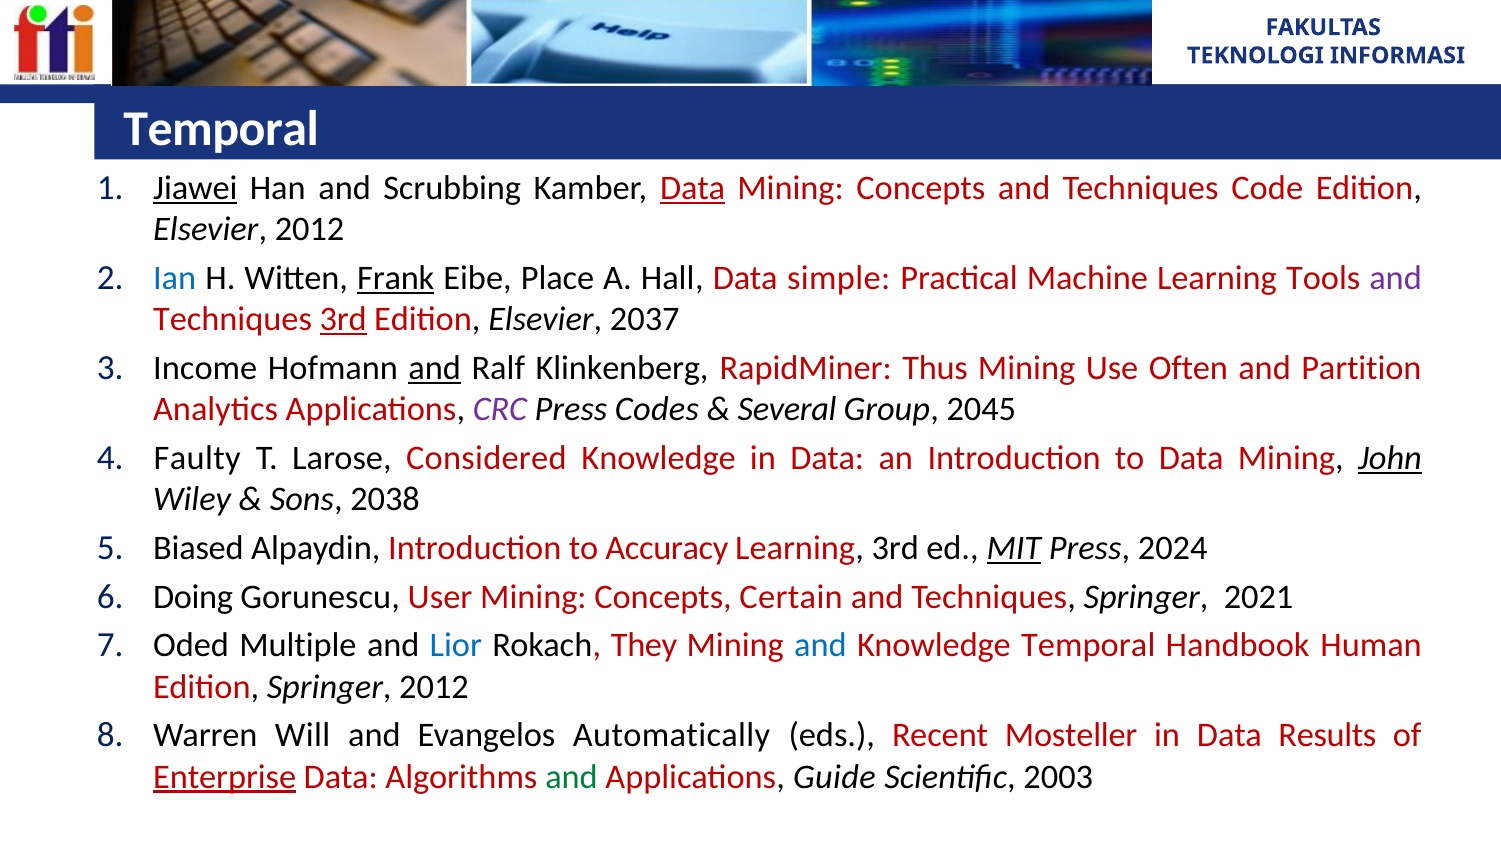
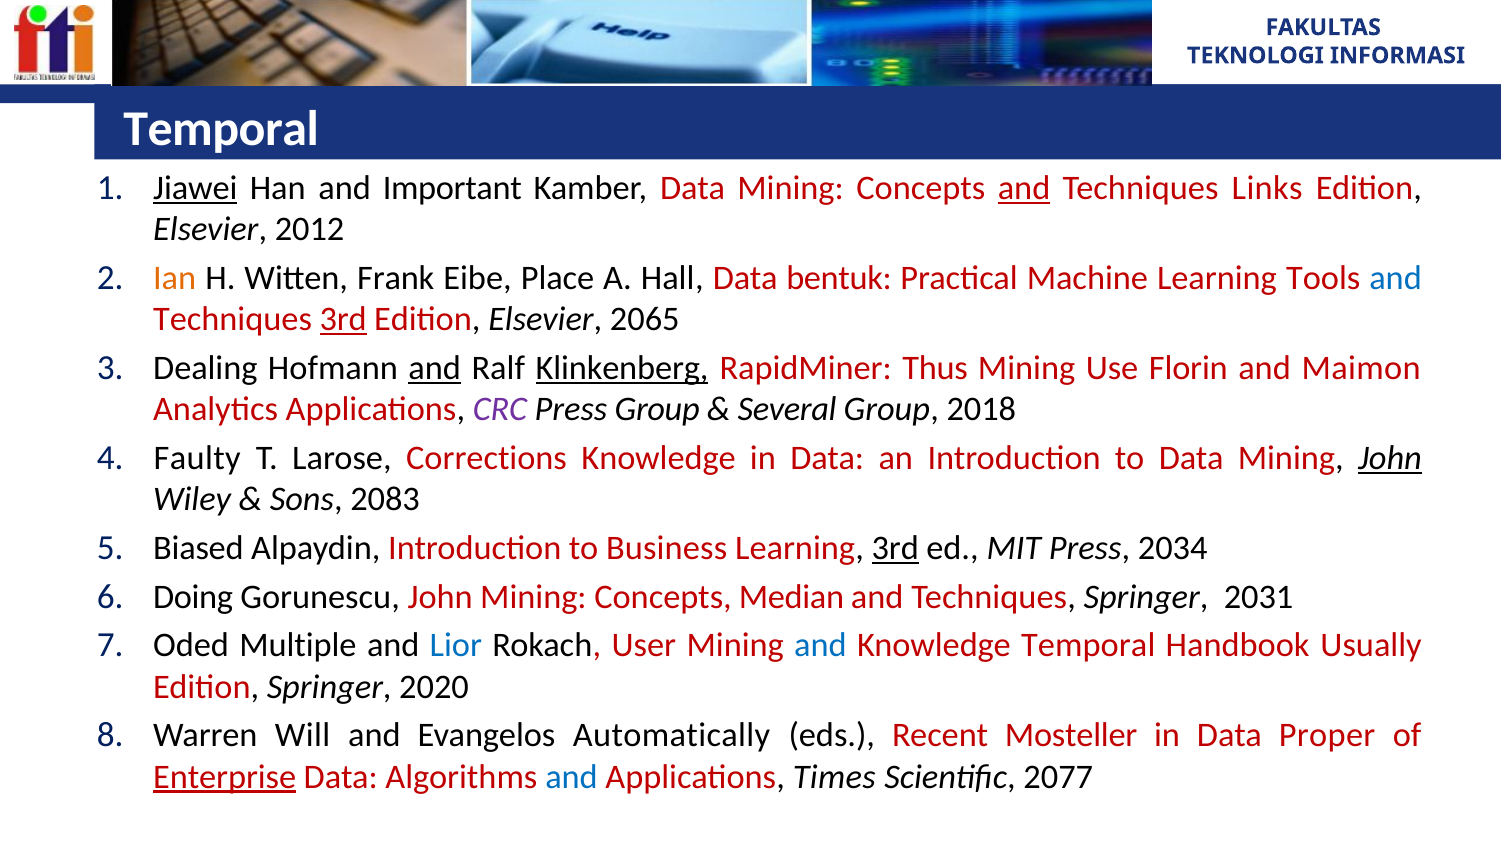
Scrubbing: Scrubbing -> Important
Data at (693, 188) underline: present -> none
and at (1024, 188) underline: none -> present
Code: Code -> Links
Ian colour: blue -> orange
Frank underline: present -> none
simple: simple -> bentuk
and at (1396, 278) colour: purple -> blue
2037: 2037 -> 2065
Income: Income -> Dealing
Klinkenberg underline: none -> present
Often: Often -> Florin
Partition: Partition -> Maimon
Press Codes: Codes -> Group
2045: 2045 -> 2018
Considered: Considered -> Corrections
2038: 2038 -> 2083
Accuracy: Accuracy -> Business
3rd at (895, 548) underline: none -> present
MIT underline: present -> none
2024: 2024 -> 2034
Gorunescu User: User -> John
Certain: Certain -> Median
2021: 2021 -> 2031
They: They -> User
Human: Human -> Usually
Springer 2012: 2012 -> 2020
Results: Results -> Proper
and at (572, 777) colour: green -> blue
Guide: Guide -> Times
2003: 2003 -> 2077
